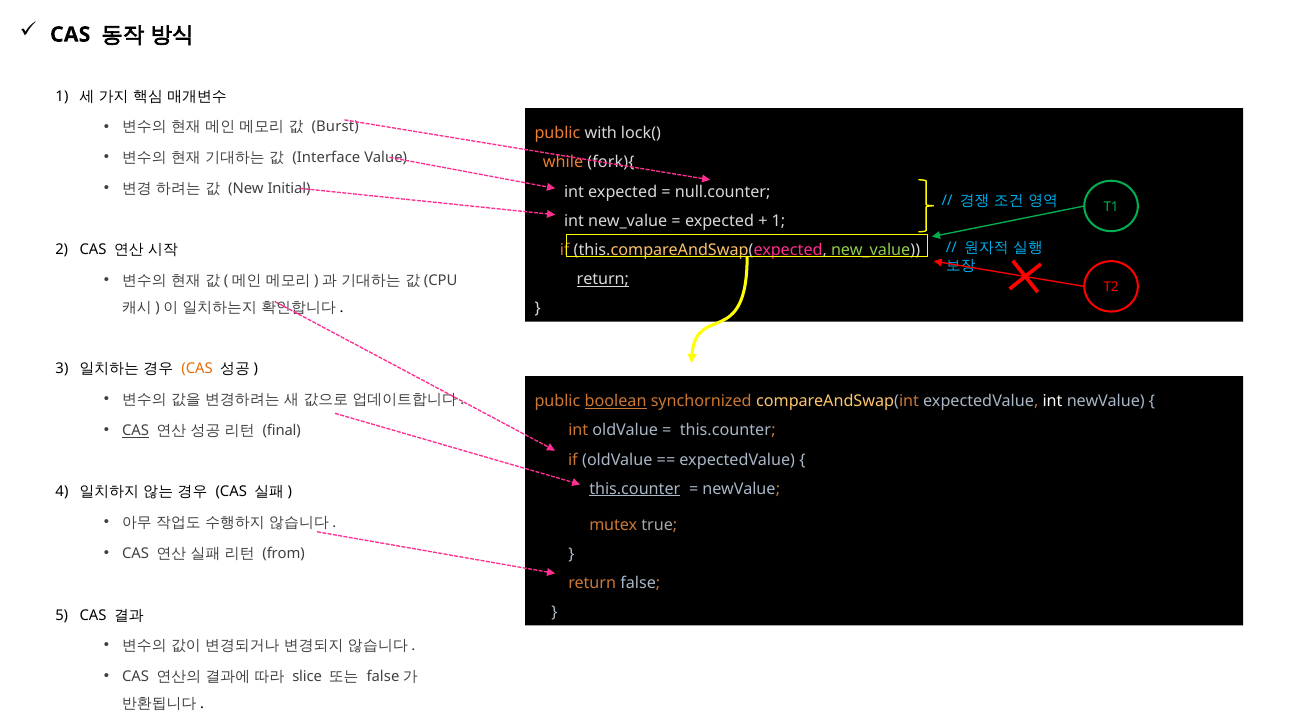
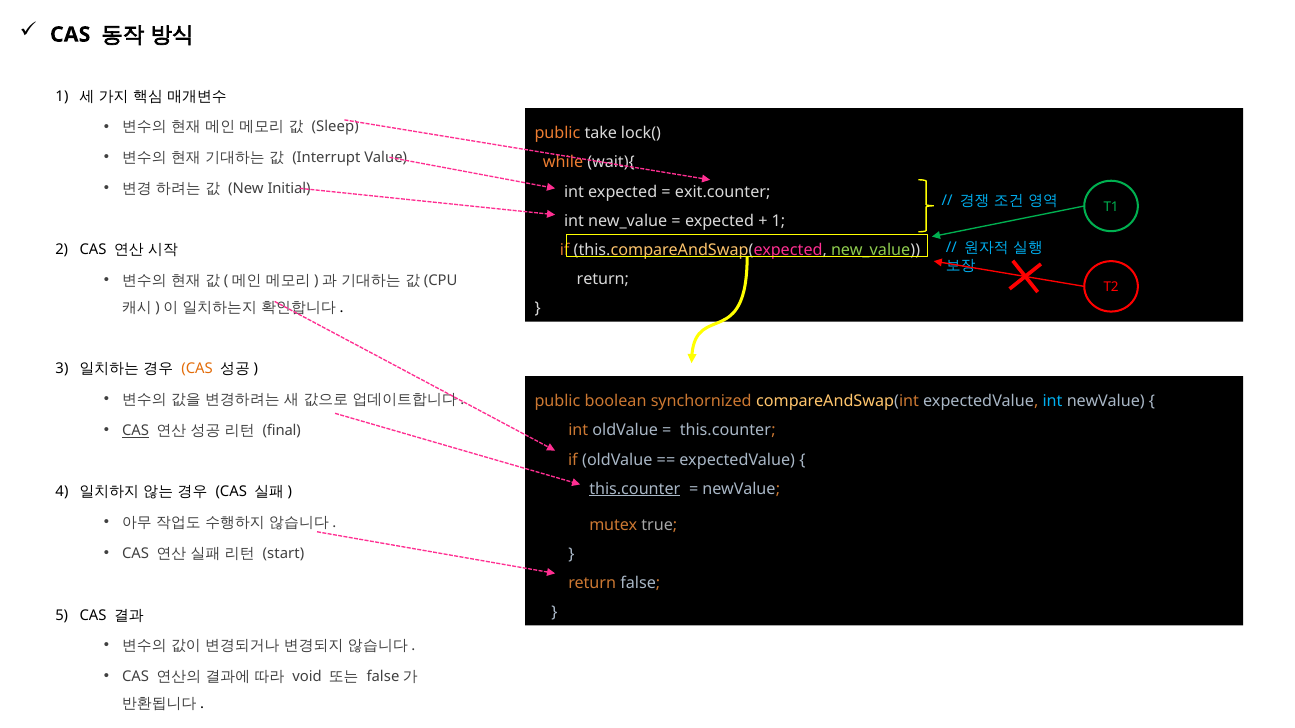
Burst: Burst -> Sleep
with: with -> take
Interface: Interface -> Interrupt
fork){: fork){ -> wait){
null.counter: null.counter -> exit.counter
return at (603, 279) underline: present -> none
boolean underline: present -> none
int at (1053, 402) colour: white -> light blue
from: from -> start
slice: slice -> void
